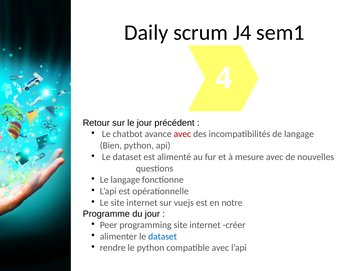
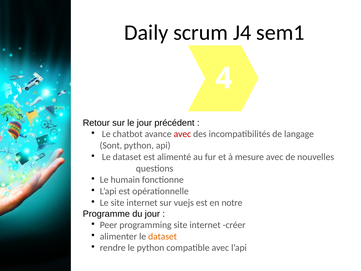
Bien: Bien -> Sont
Le langage: langage -> humain
dataset at (163, 236) colour: blue -> orange
